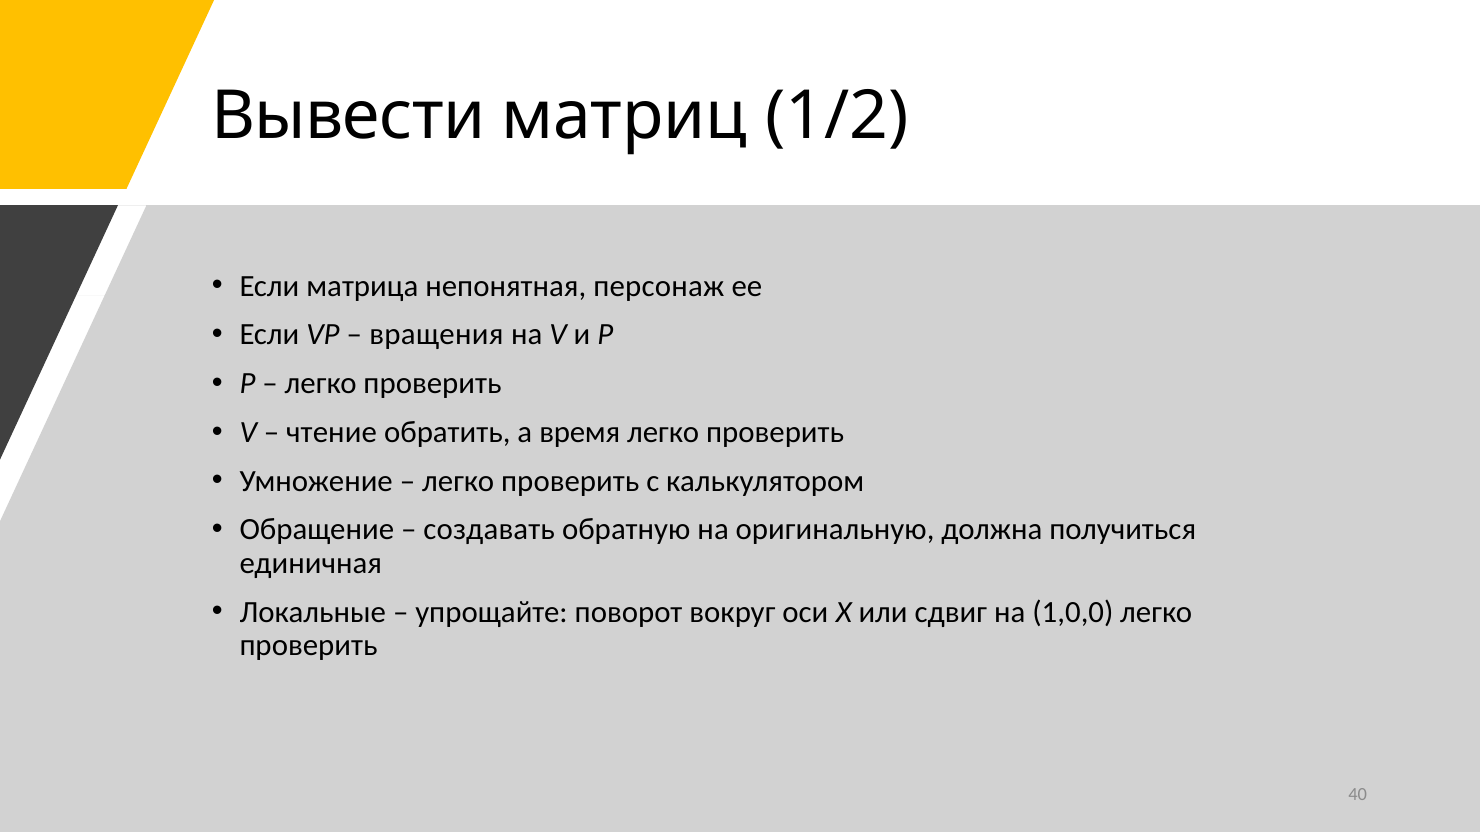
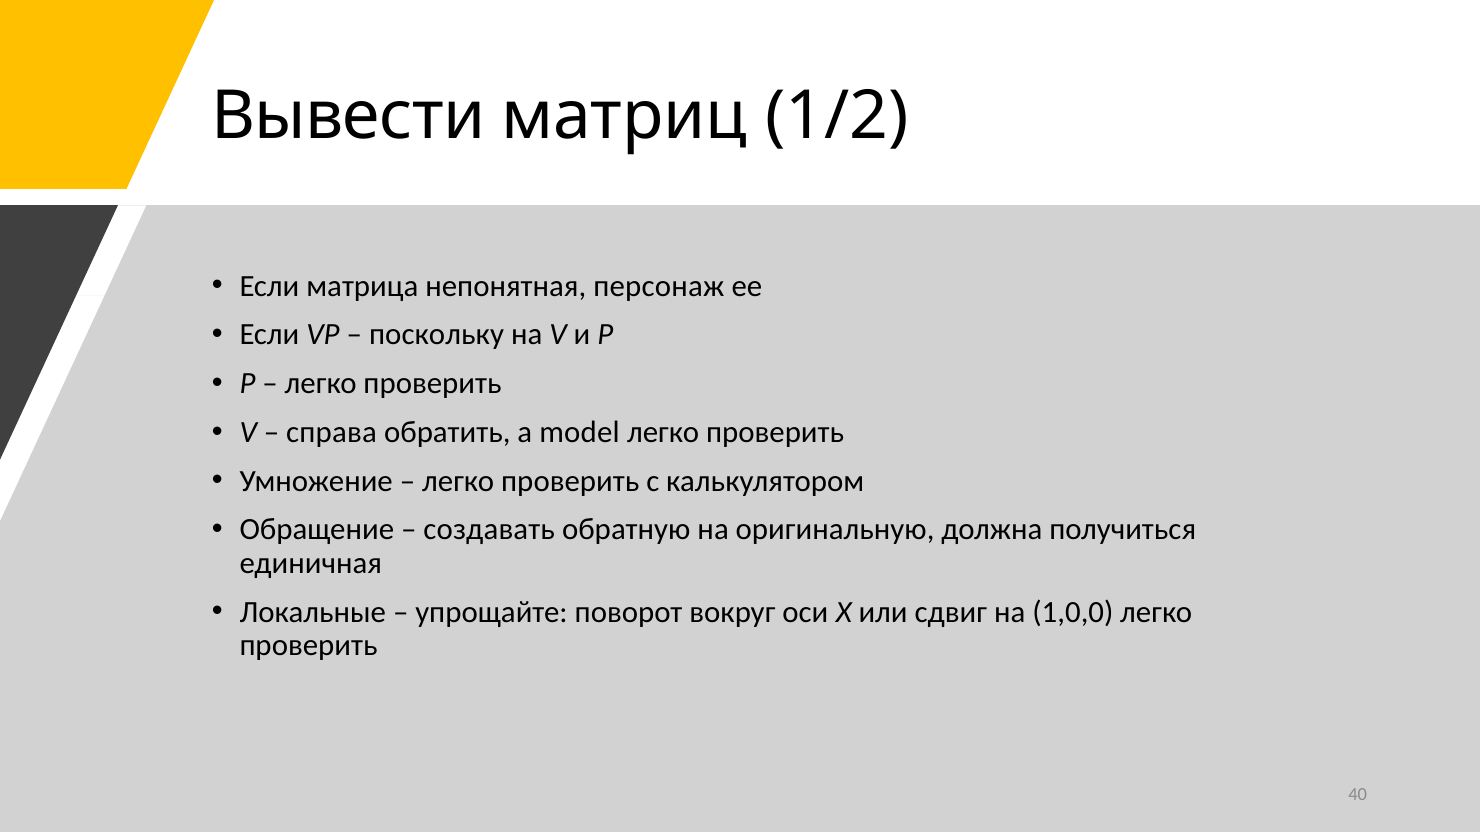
вращения: вращения -> поскольку
чтение: чтение -> справа
время: время -> model
